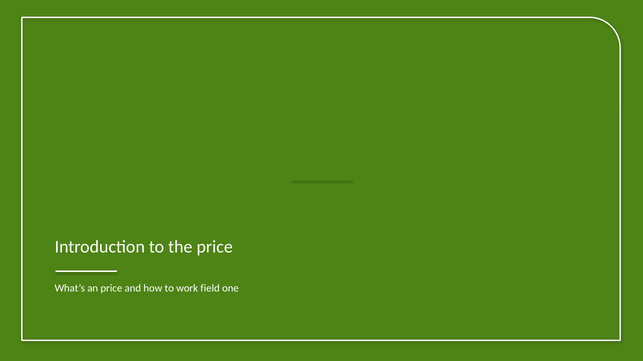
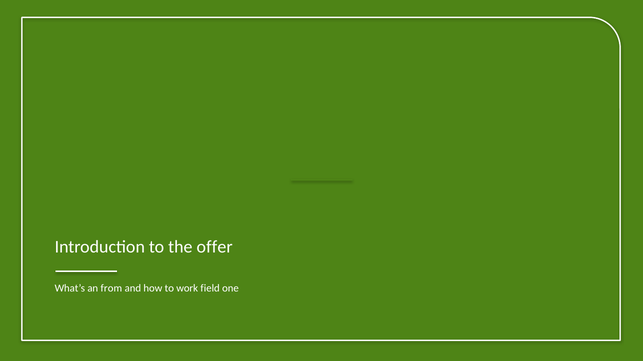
the price: price -> offer
an price: price -> from
